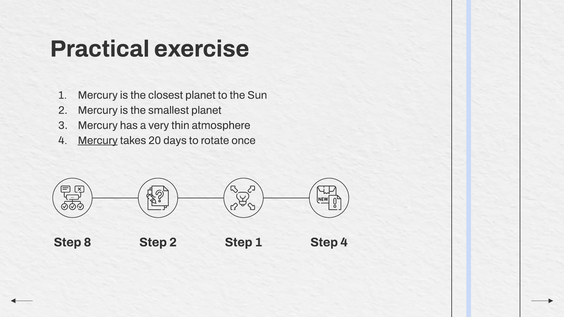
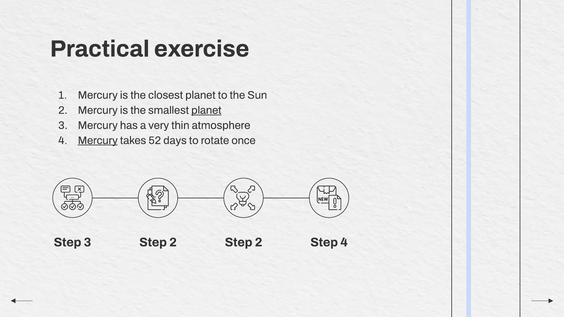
planet at (206, 110) underline: none -> present
20: 20 -> 52
Step 8: 8 -> 3
1 at (259, 242): 1 -> 2
